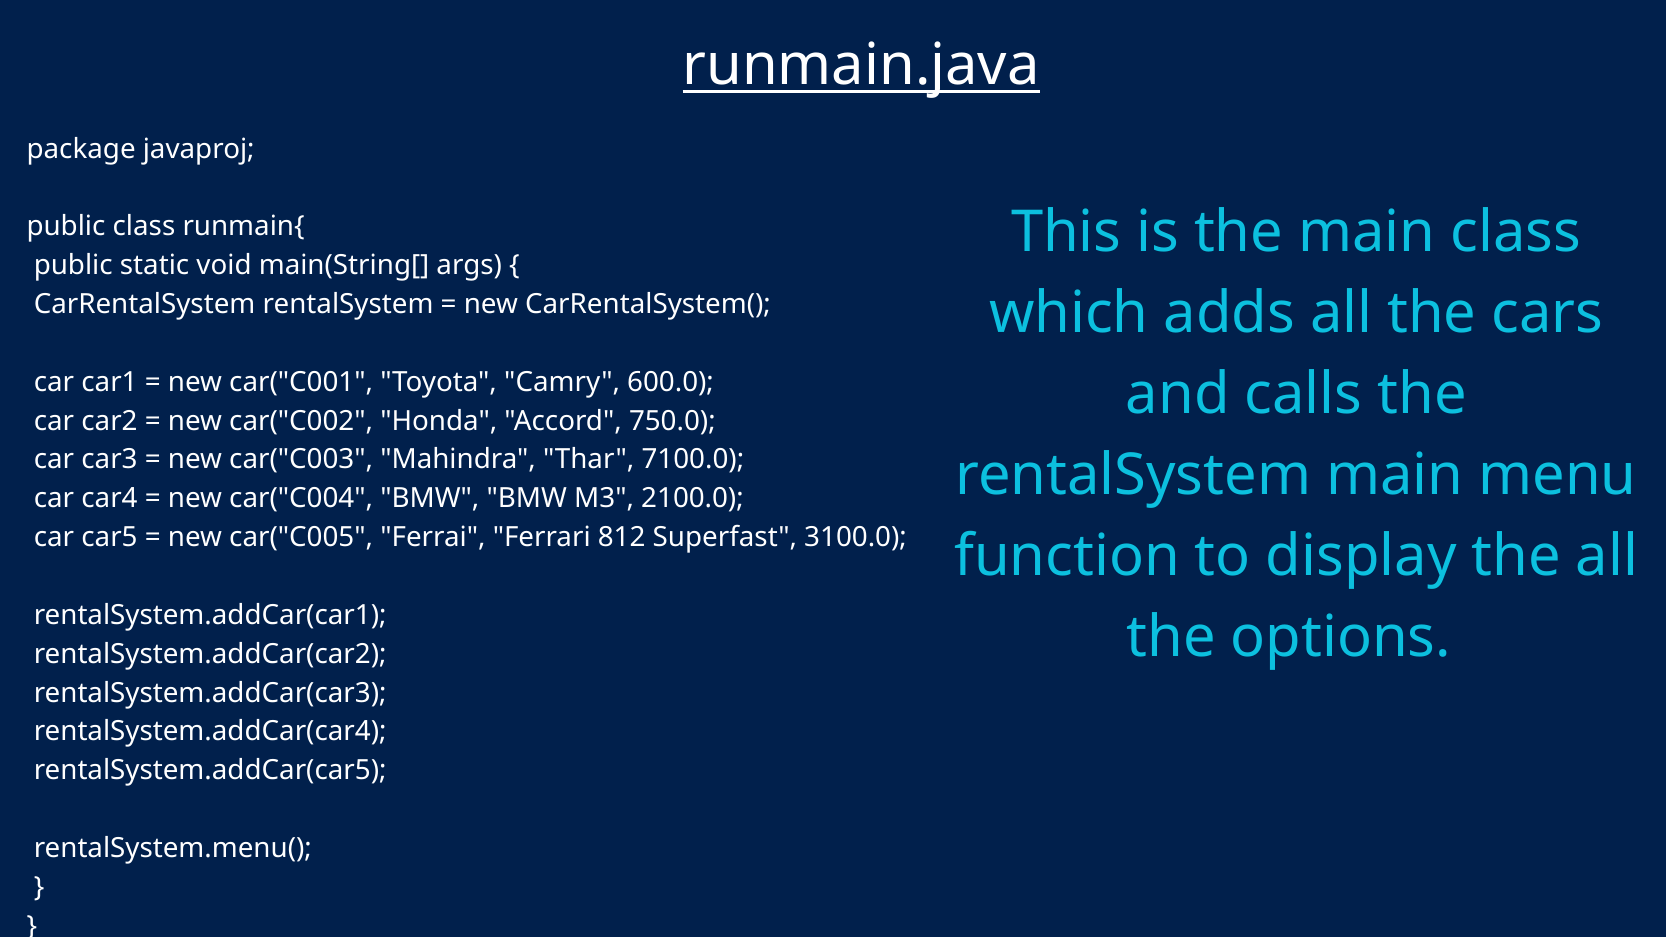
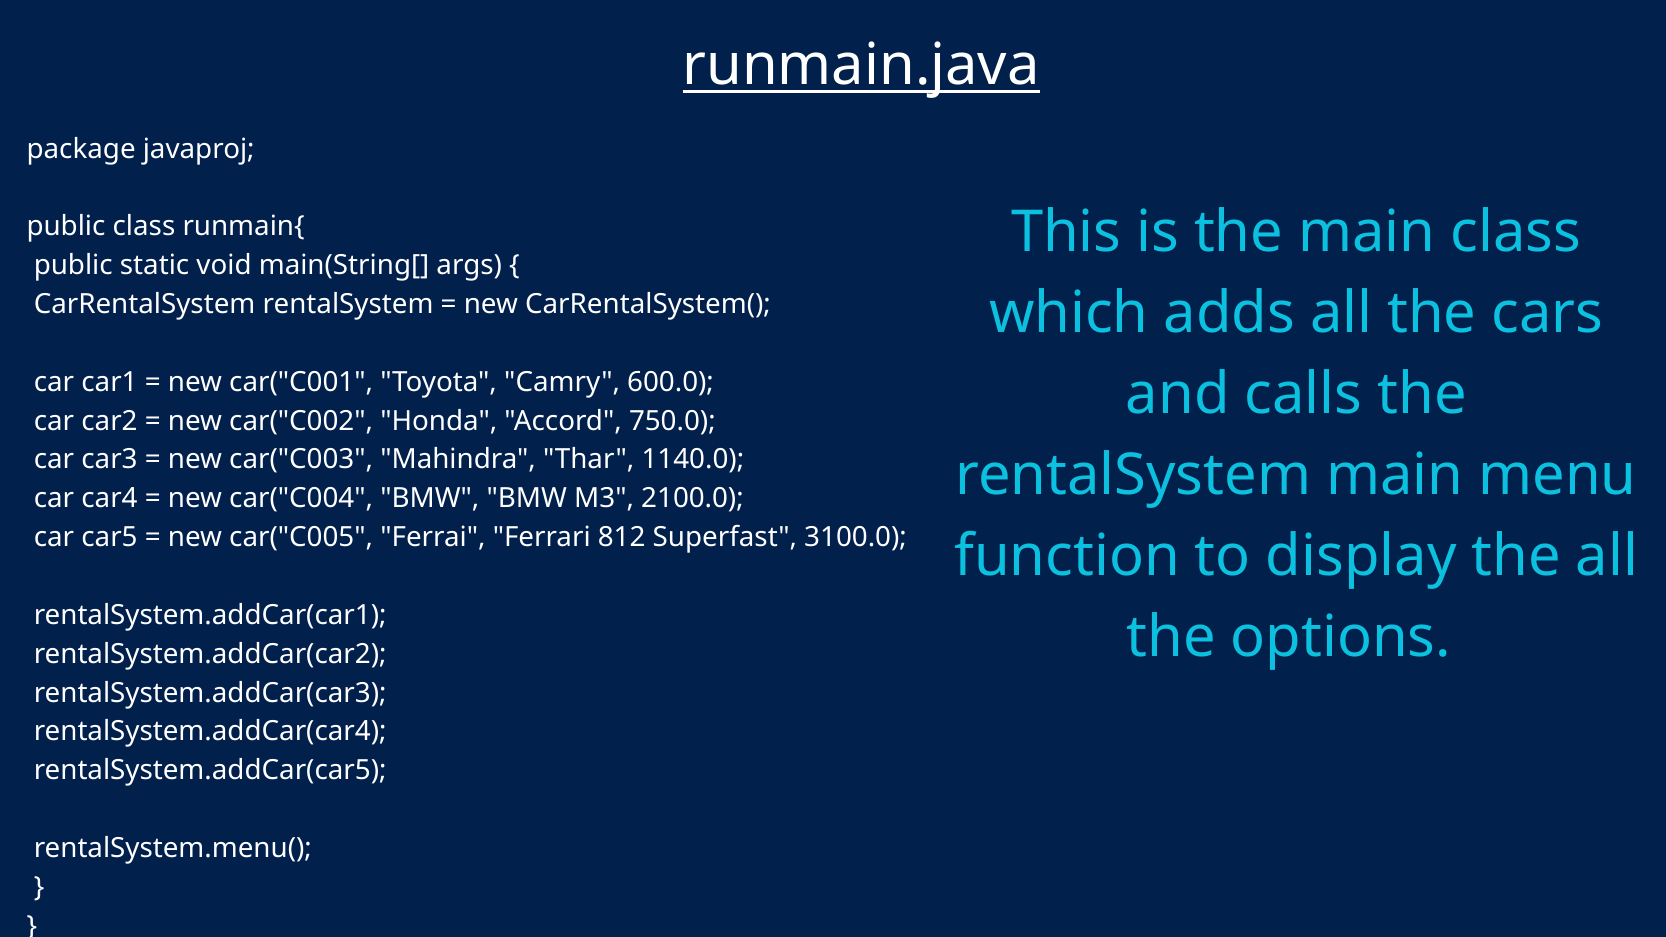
7100.0: 7100.0 -> 1140.0
